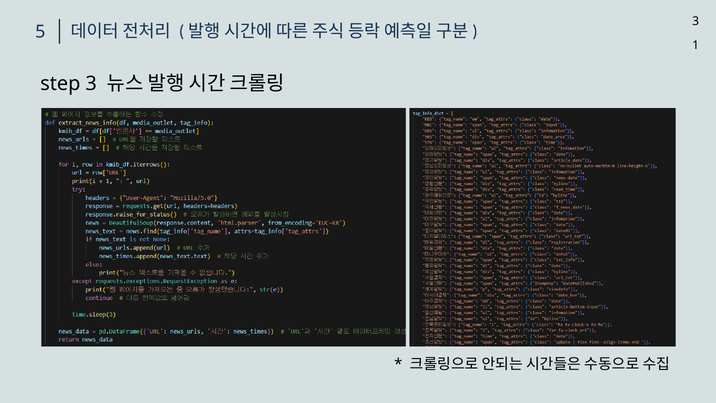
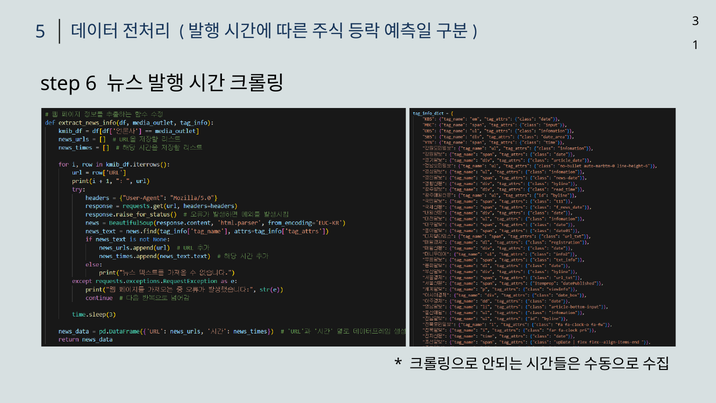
step 3: 3 -> 6
